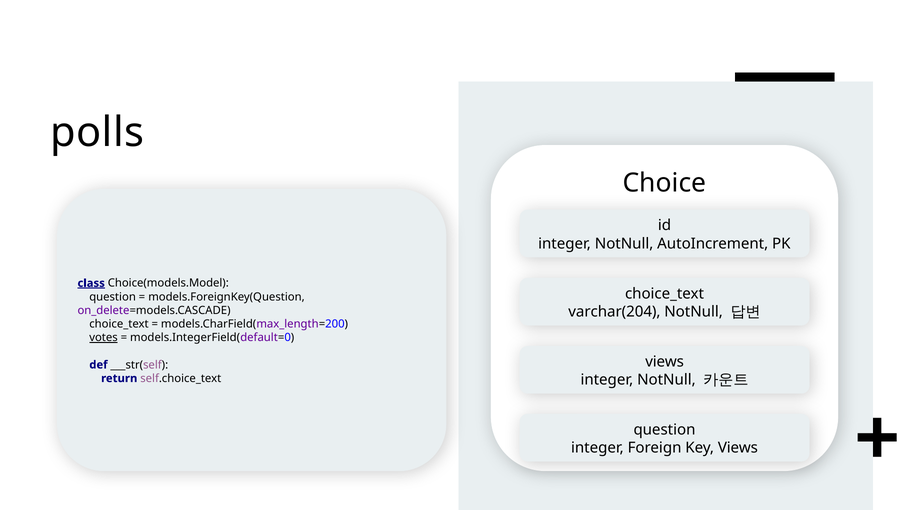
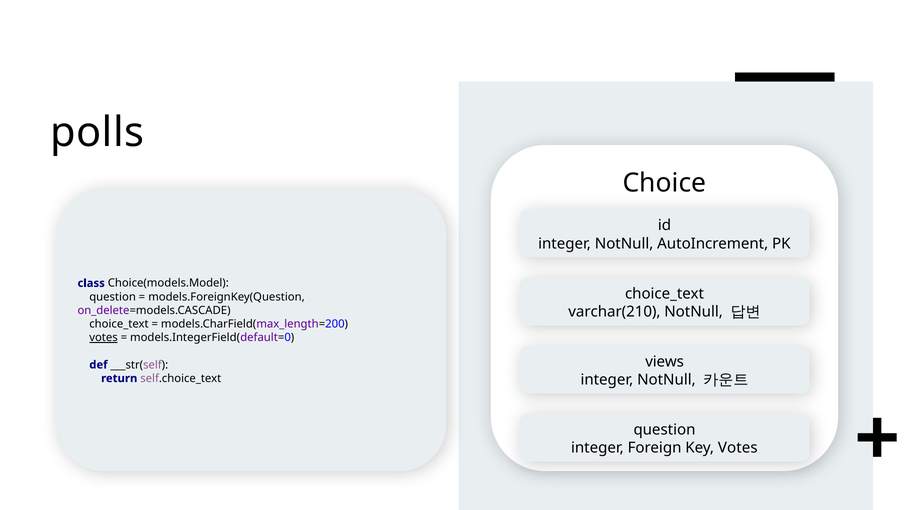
class underline: present -> none
varchar(204: varchar(204 -> varchar(210
Key Views: Views -> Votes
